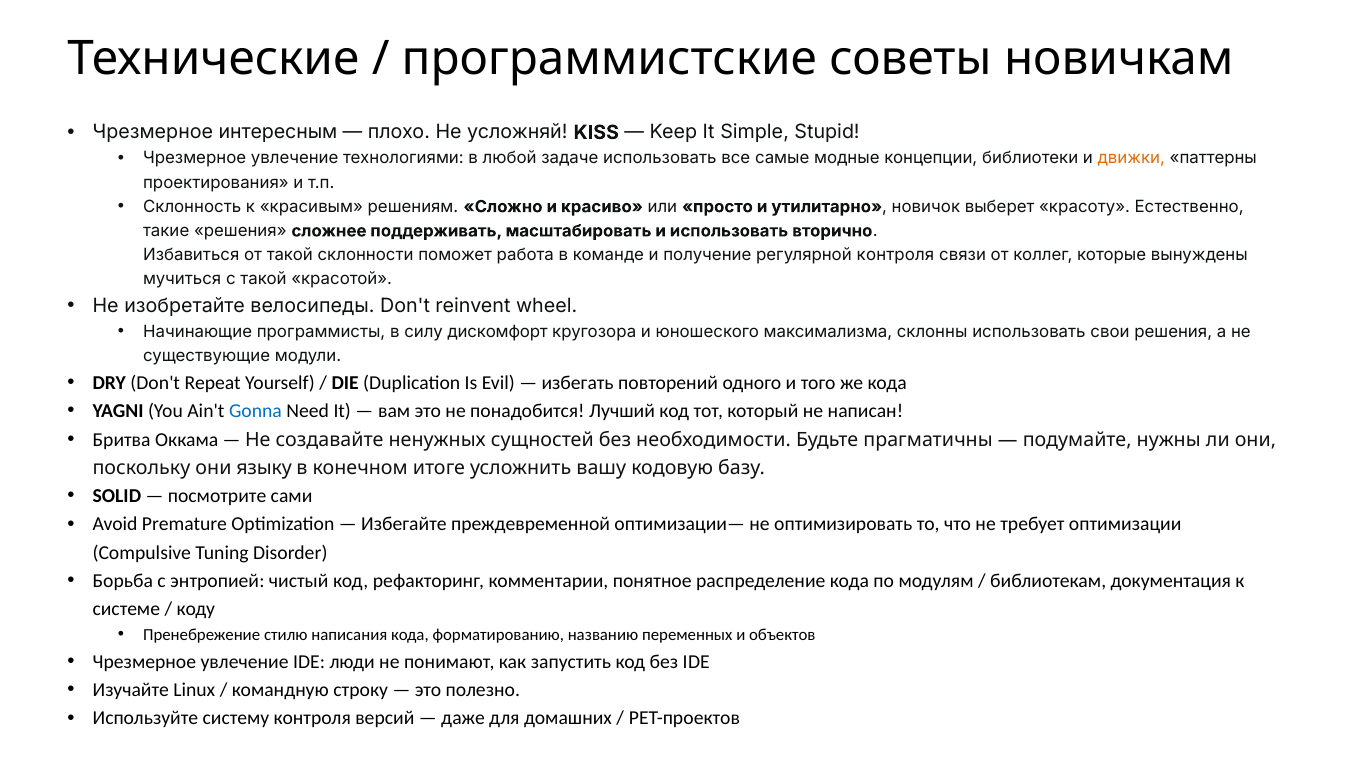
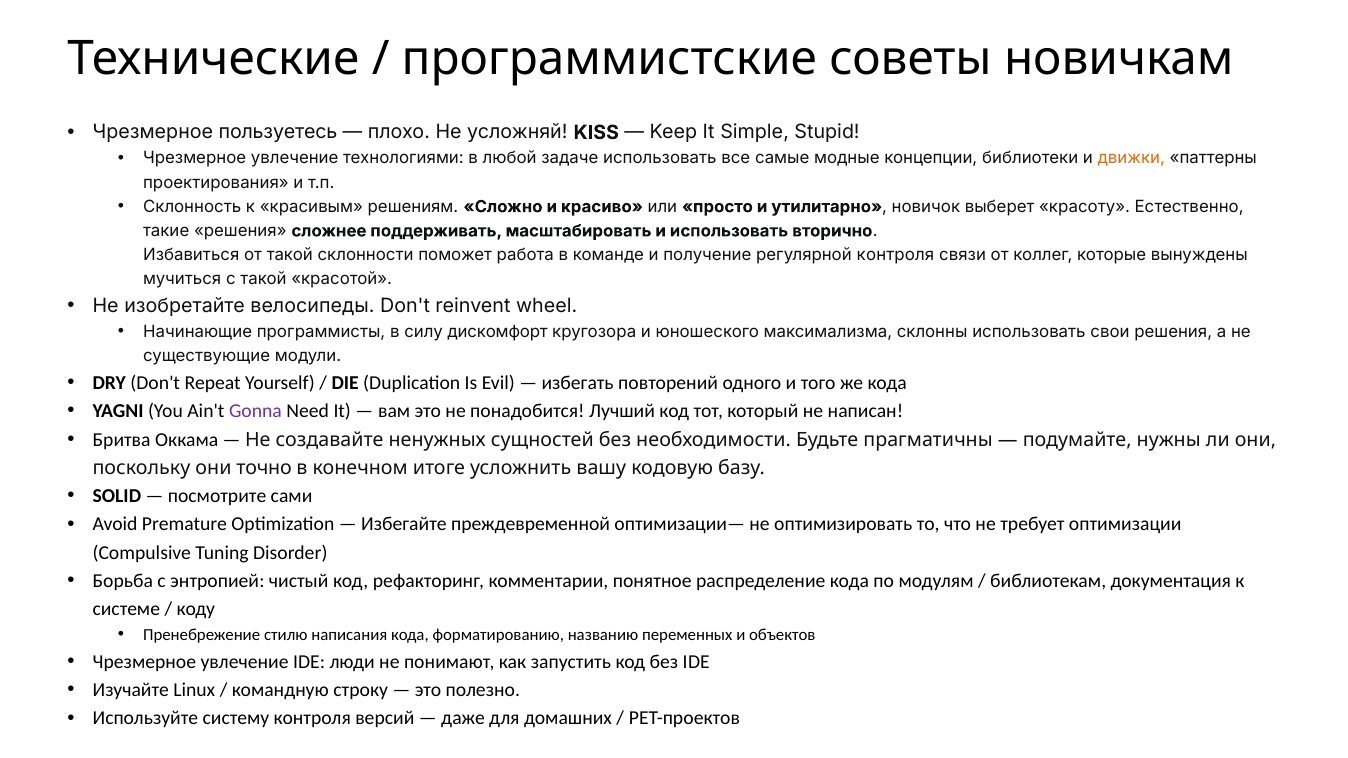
интересным: интересным -> пользуетесь
Gonna colour: blue -> purple
языку: языку -> точно
